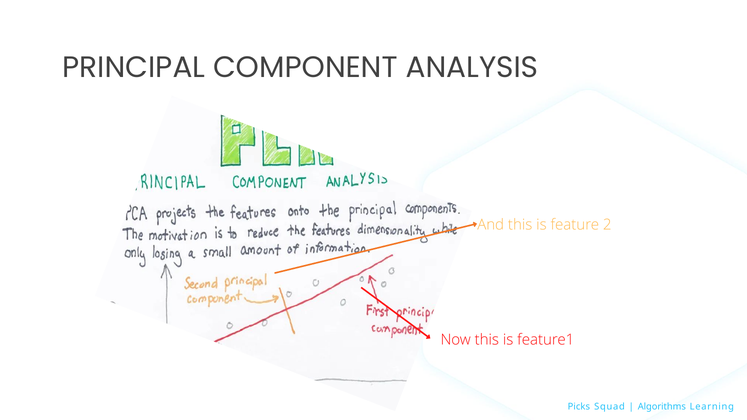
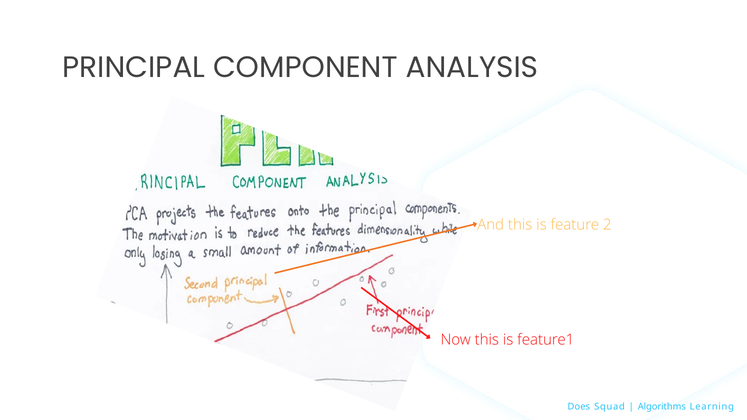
Picks: Picks -> Does
